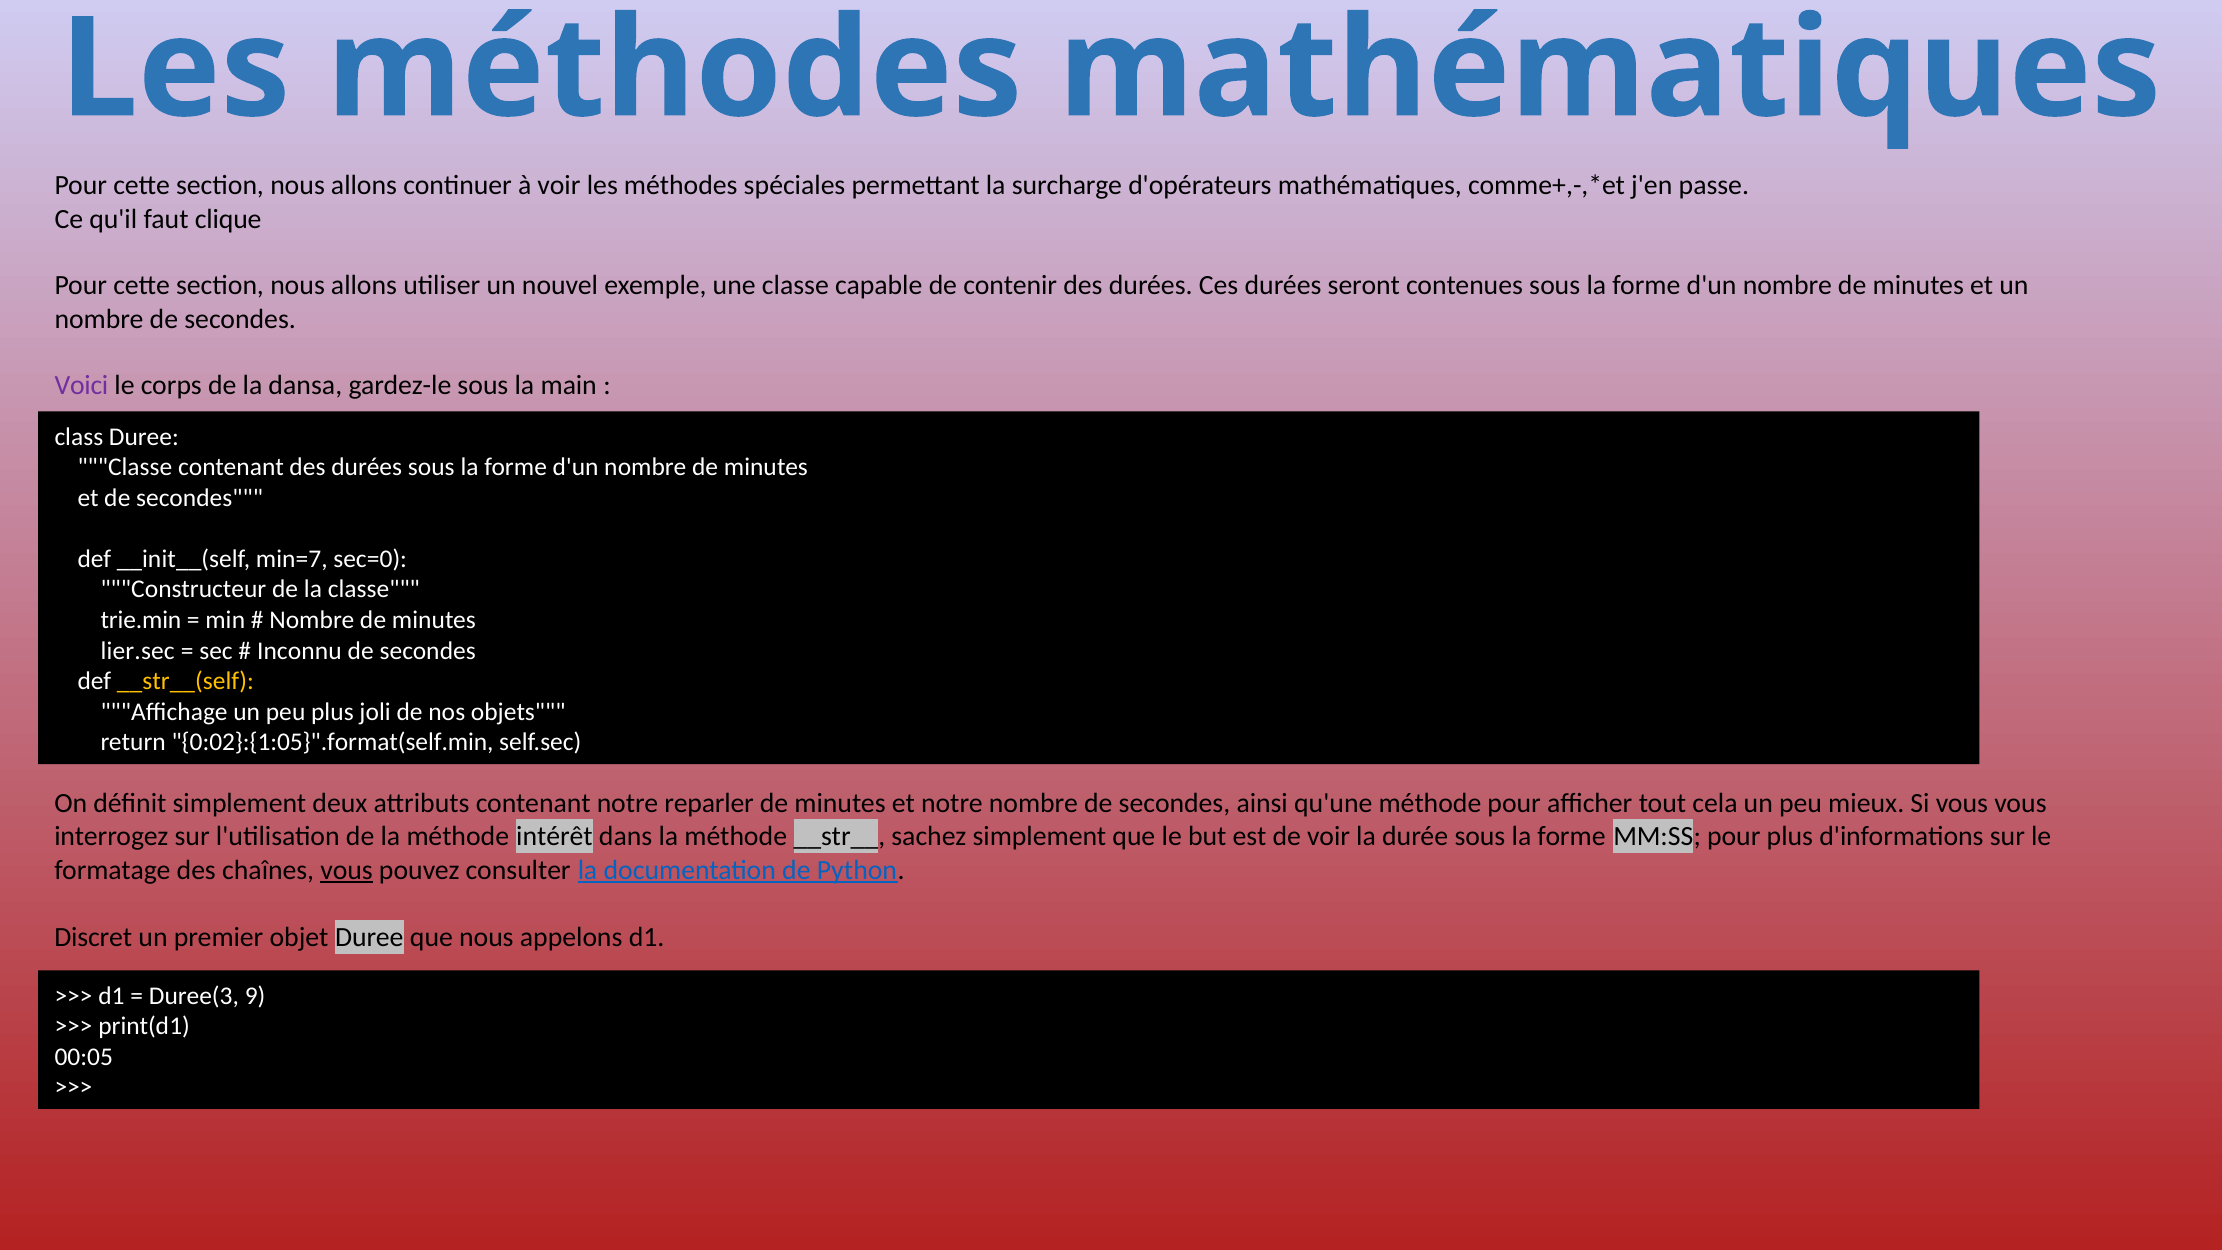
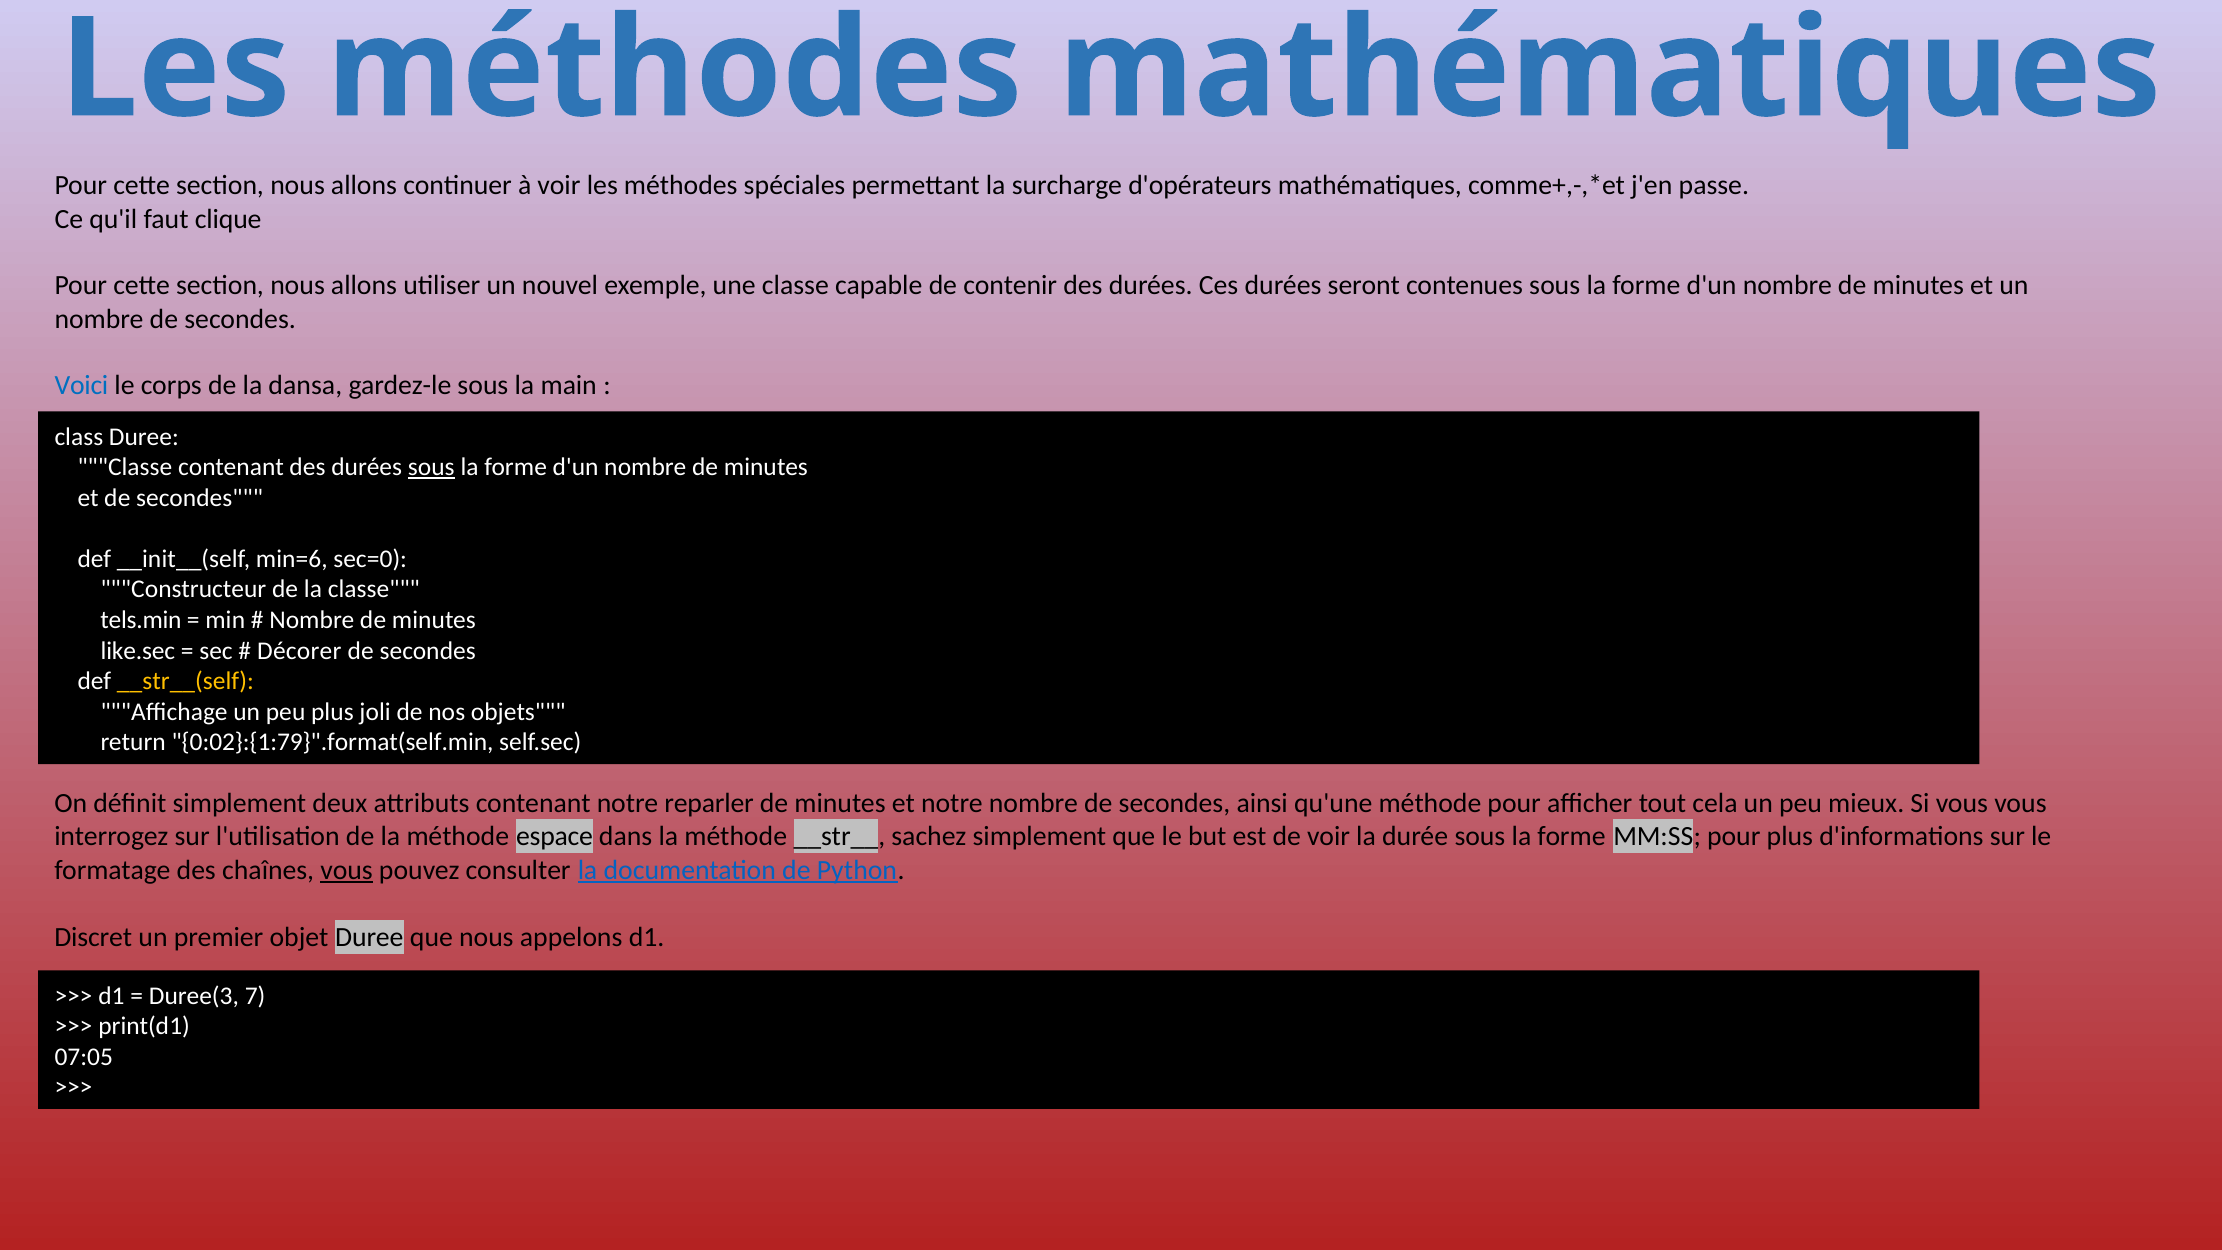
Voici colour: purple -> blue
sous at (431, 467) underline: none -> present
min=7: min=7 -> min=6
trie.min: trie.min -> tels.min
lier.sec: lier.sec -> like.sec
Inconnu: Inconnu -> Décorer
0:02}:{1:05}".format(self.min: 0:02}:{1:05}".format(self.min -> 0:02}:{1:79}".format(self.min
intérêt: intérêt -> espace
9: 9 -> 7
00:05: 00:05 -> 07:05
